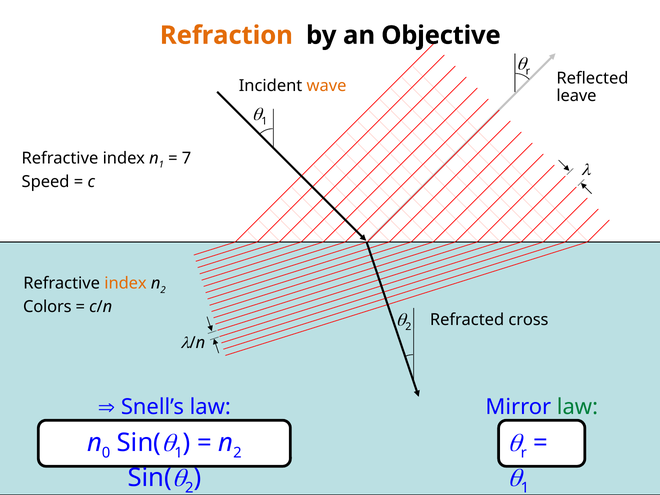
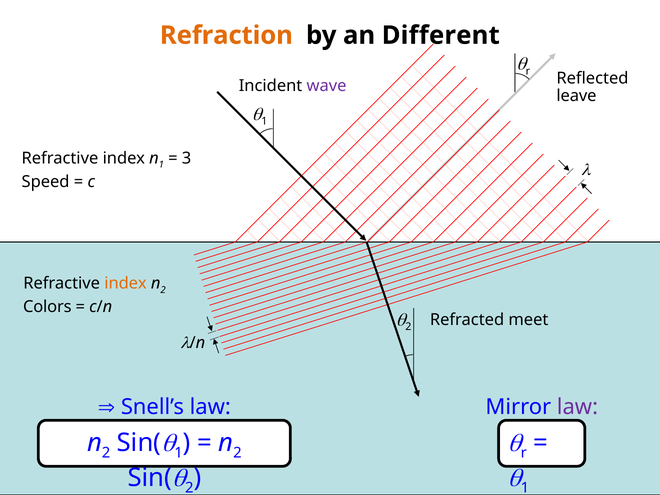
Objective: Objective -> Different
wave colour: orange -> purple
7: 7 -> 3
cross: cross -> meet
law at (577, 407) colour: green -> purple
0 at (106, 453): 0 -> 2
